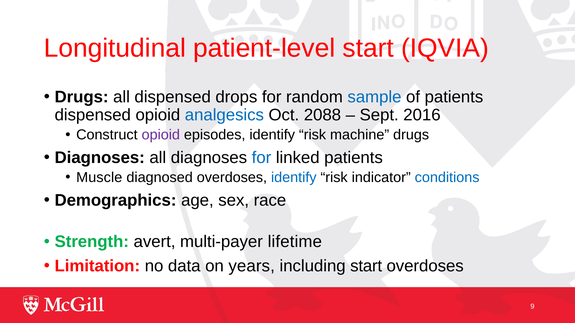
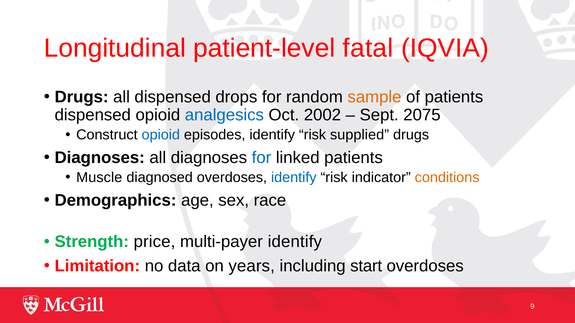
patient-level start: start -> fatal
sample colour: blue -> orange
2088: 2088 -> 2002
2016: 2016 -> 2075
opioid at (161, 135) colour: purple -> blue
machine: machine -> supplied
conditions colour: blue -> orange
avert: avert -> price
multi-payer lifetime: lifetime -> identify
